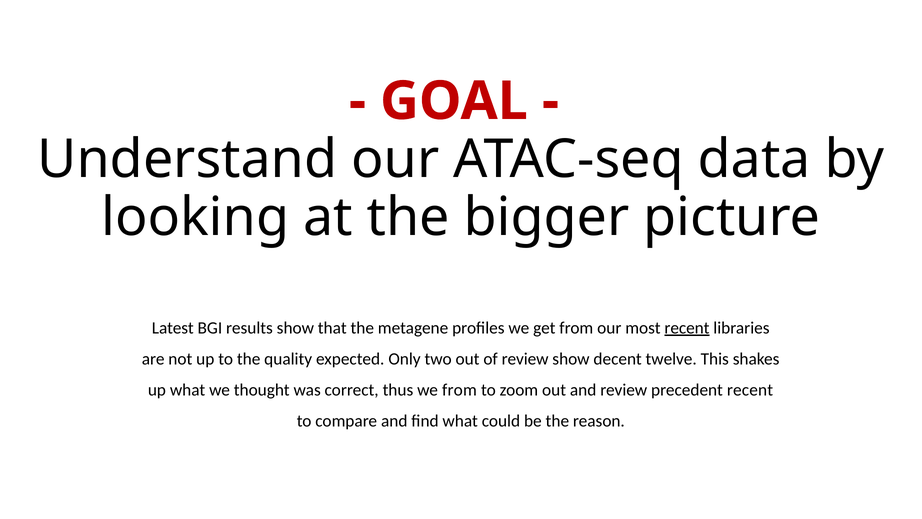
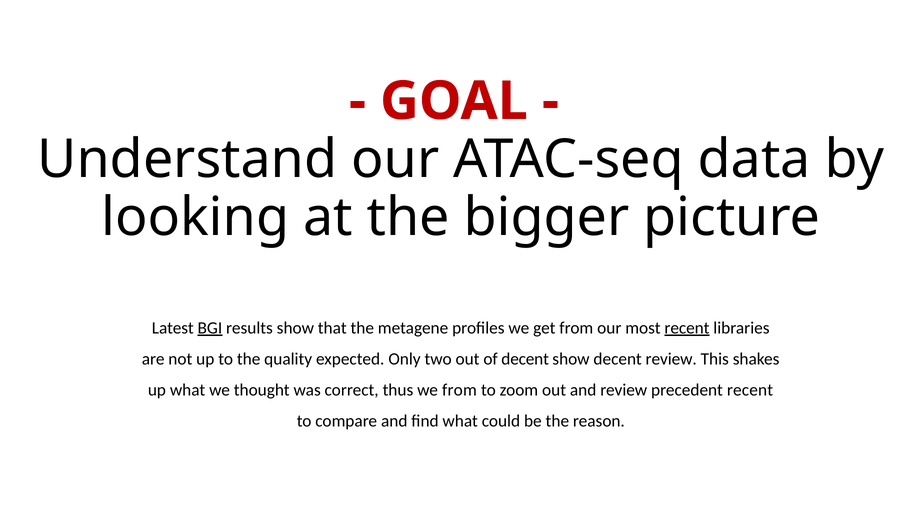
BGI underline: none -> present
of review: review -> decent
decent twelve: twelve -> review
